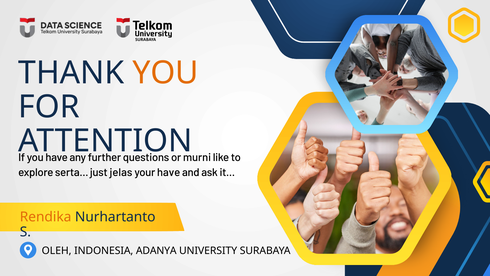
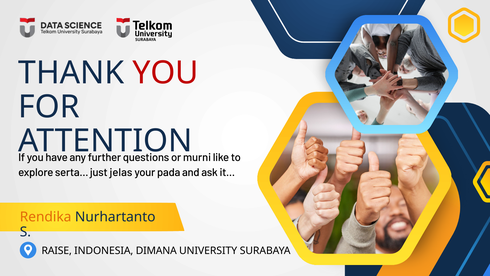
YOU at (166, 73) colour: orange -> red
your have: have -> pada
OLEH: OLEH -> RAISE
ADANYA: ADANYA -> DIMANA
